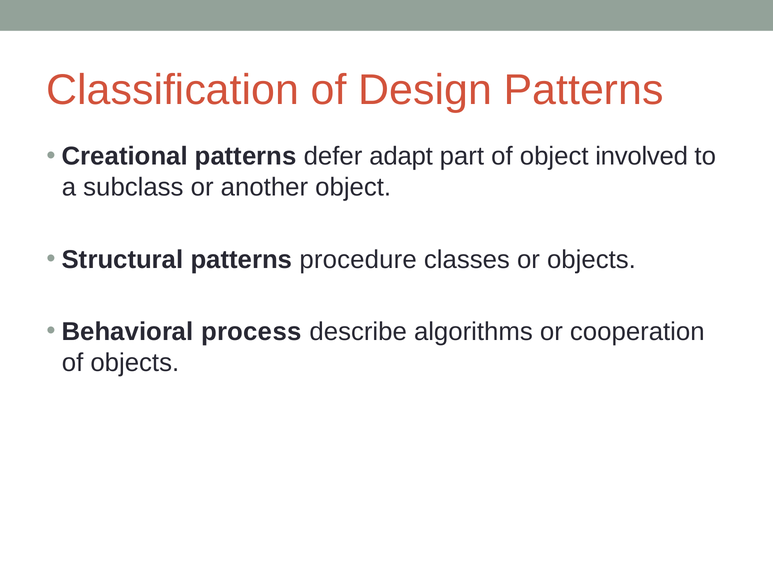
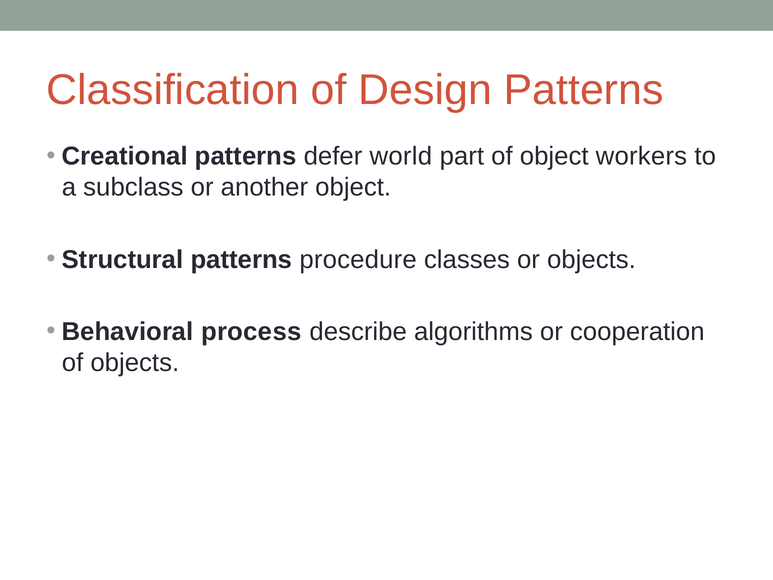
adapt: adapt -> world
involved: involved -> workers
